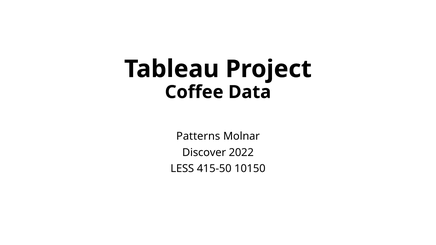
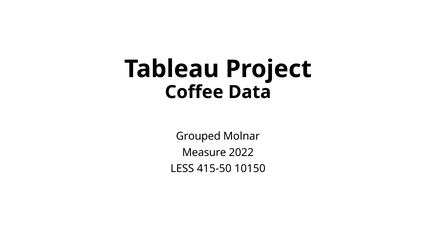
Patterns: Patterns -> Grouped
Discover: Discover -> Measure
